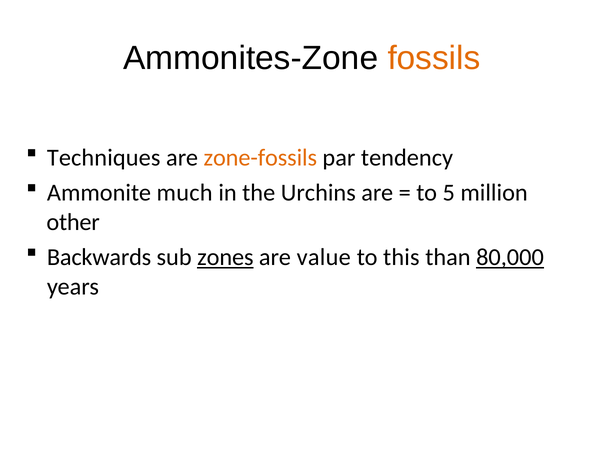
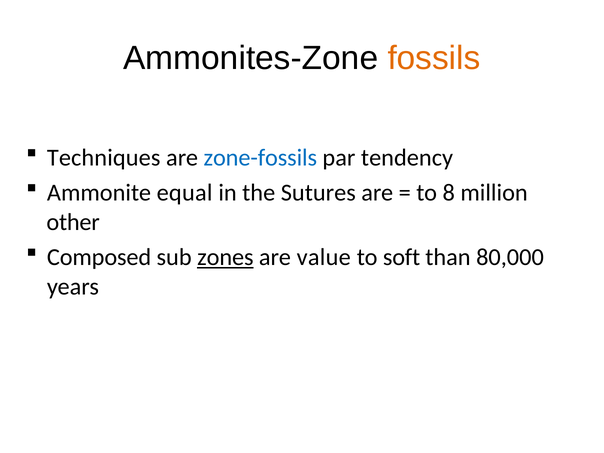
zone-fossils colour: orange -> blue
much: much -> equal
Urchins: Urchins -> Sutures
5: 5 -> 8
Backwards: Backwards -> Composed
this: this -> soft
80,000 underline: present -> none
